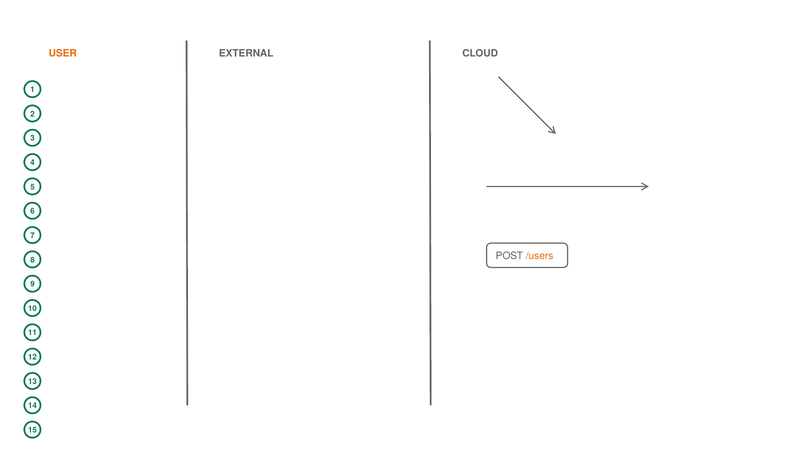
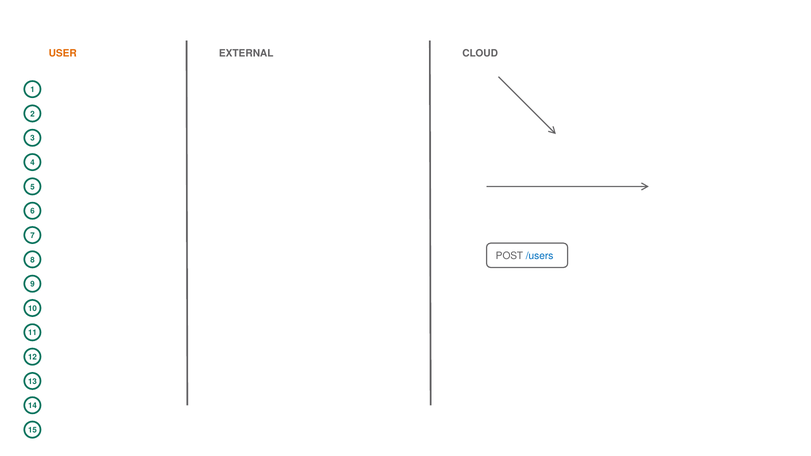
/users colour: orange -> blue
